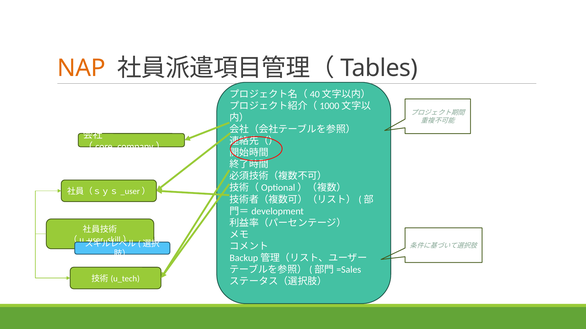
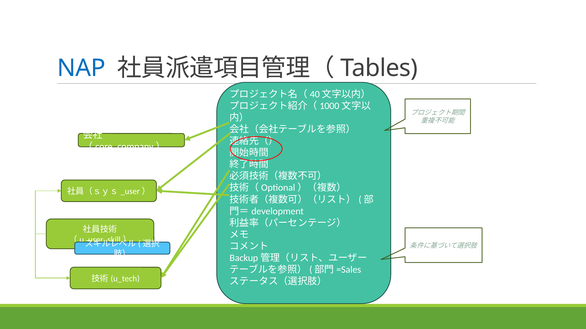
NAP colour: orange -> blue
